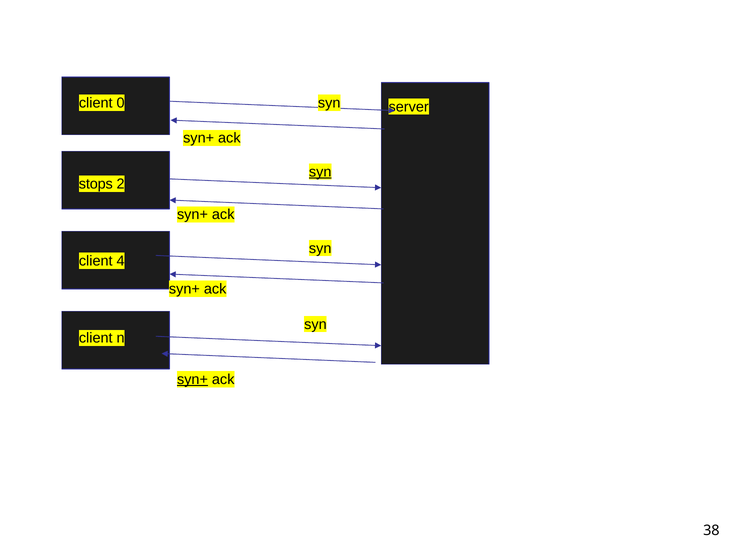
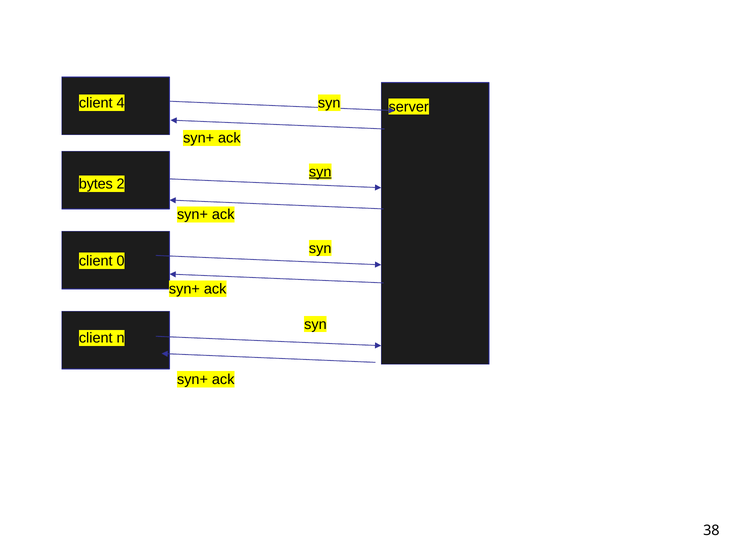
0: 0 -> 4
stops: stops -> bytes
4: 4 -> 0
syn+ at (192, 380) underline: present -> none
